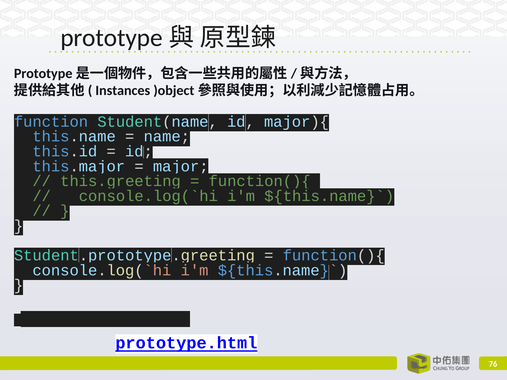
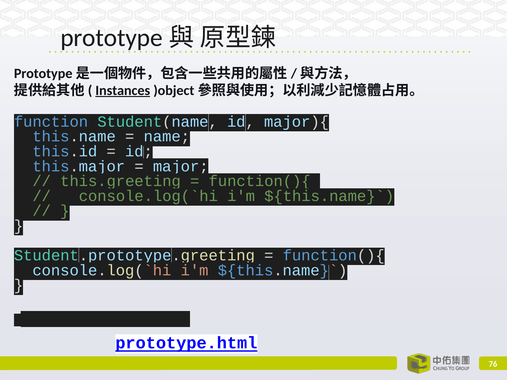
Instances underline: none -> present
